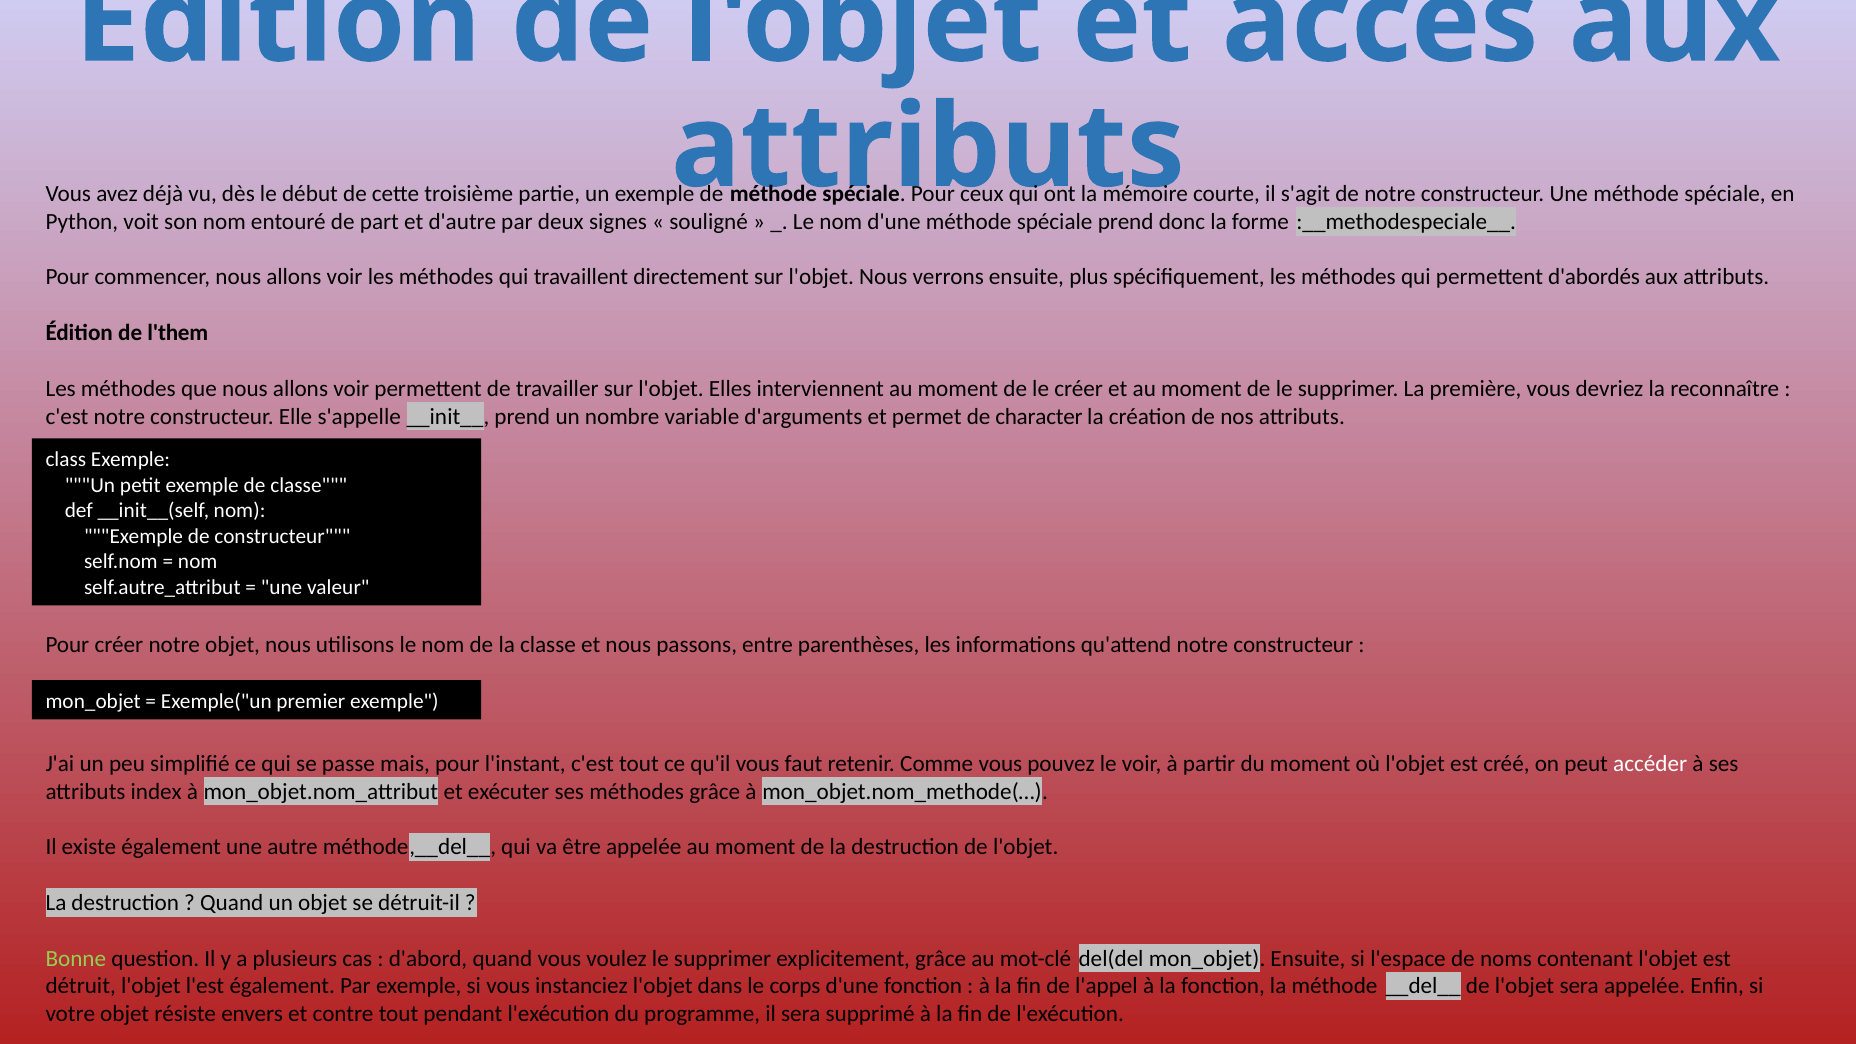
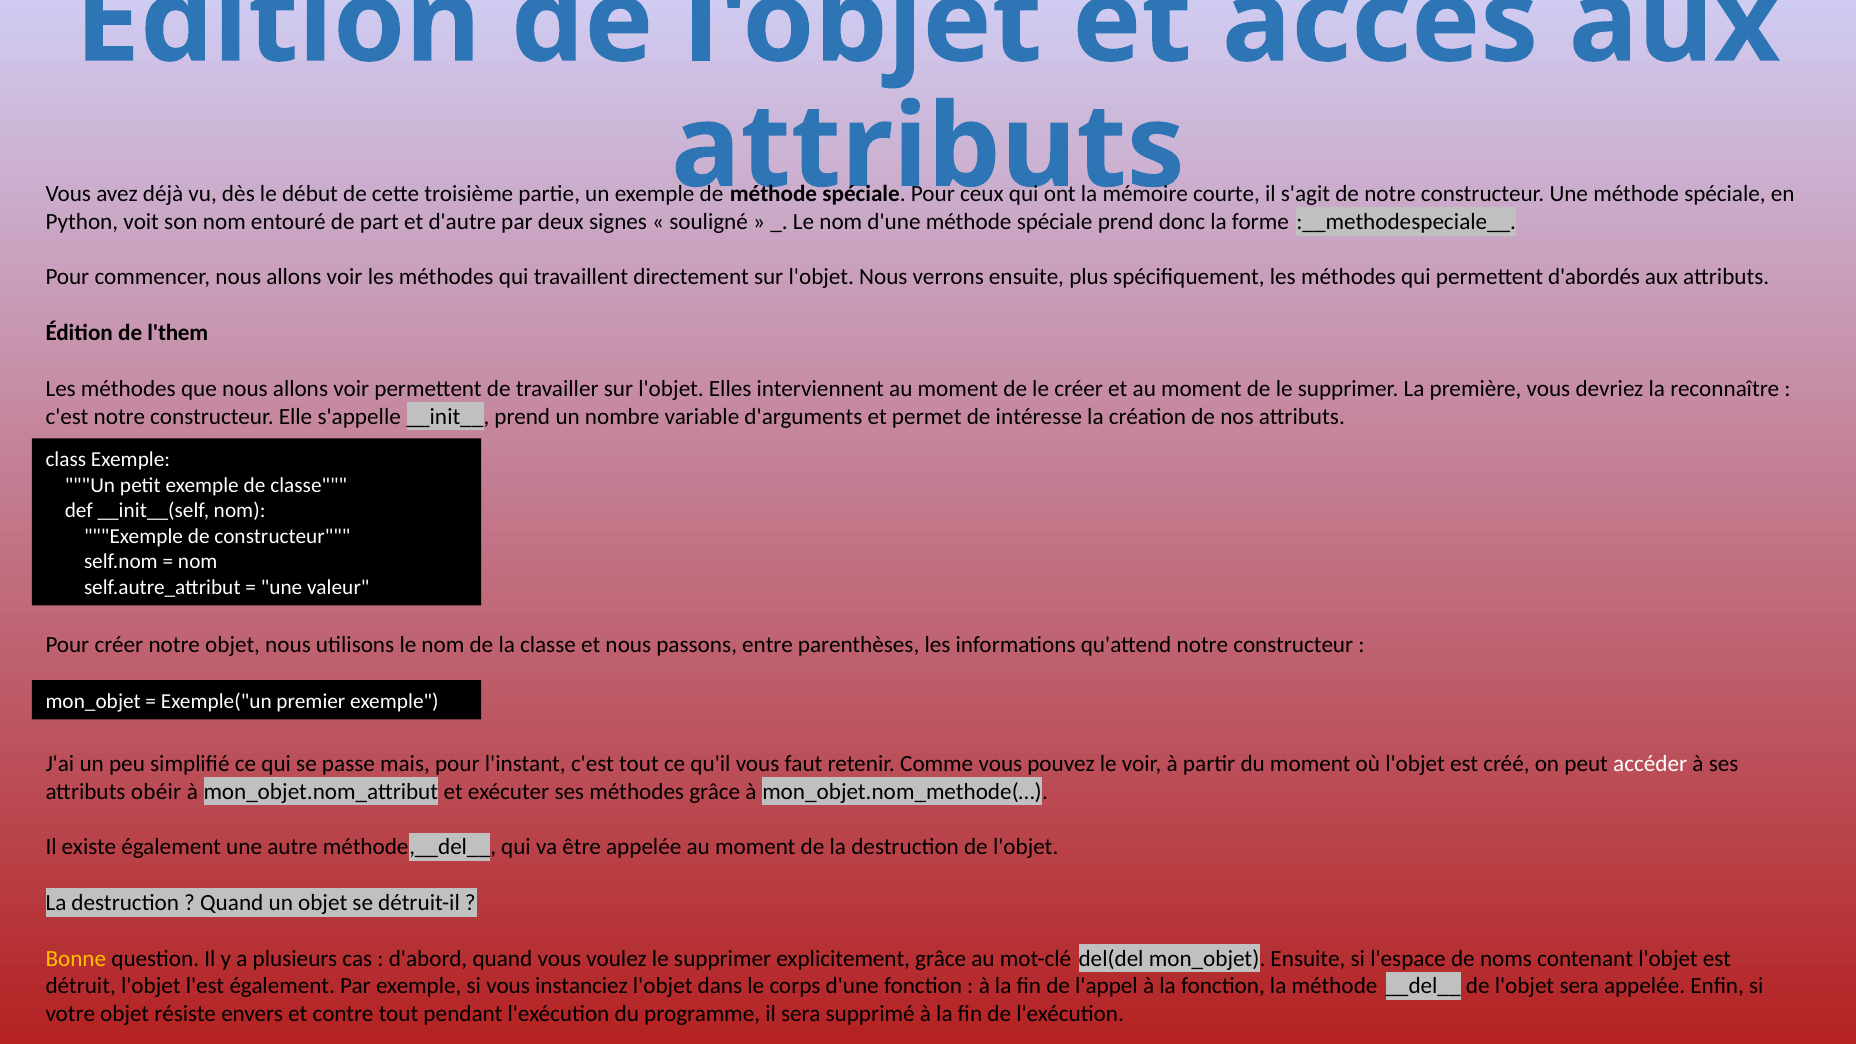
character: character -> intéresse
index: index -> obéir
Bonne colour: light green -> yellow
